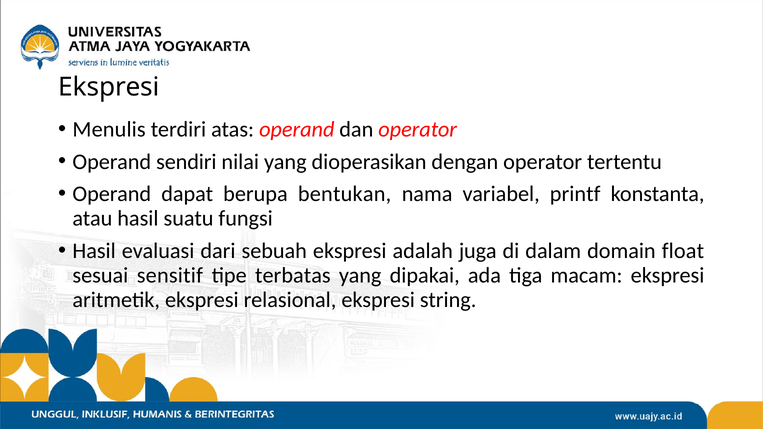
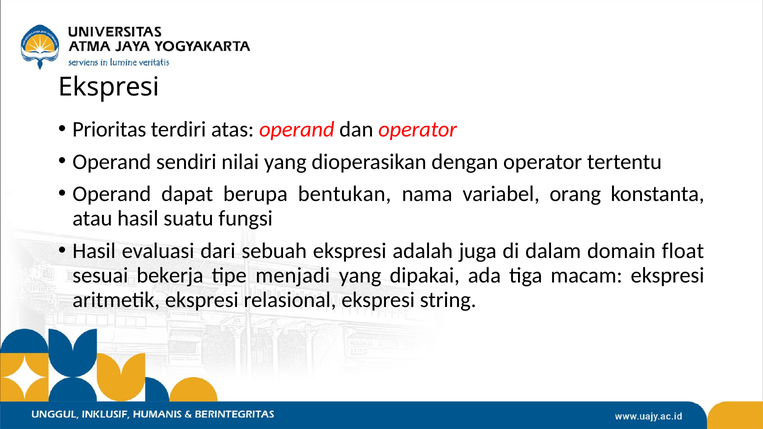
Menulis: Menulis -> Prioritas
printf: printf -> orang
sensitif: sensitif -> bekerja
terbatas: terbatas -> menjadi
